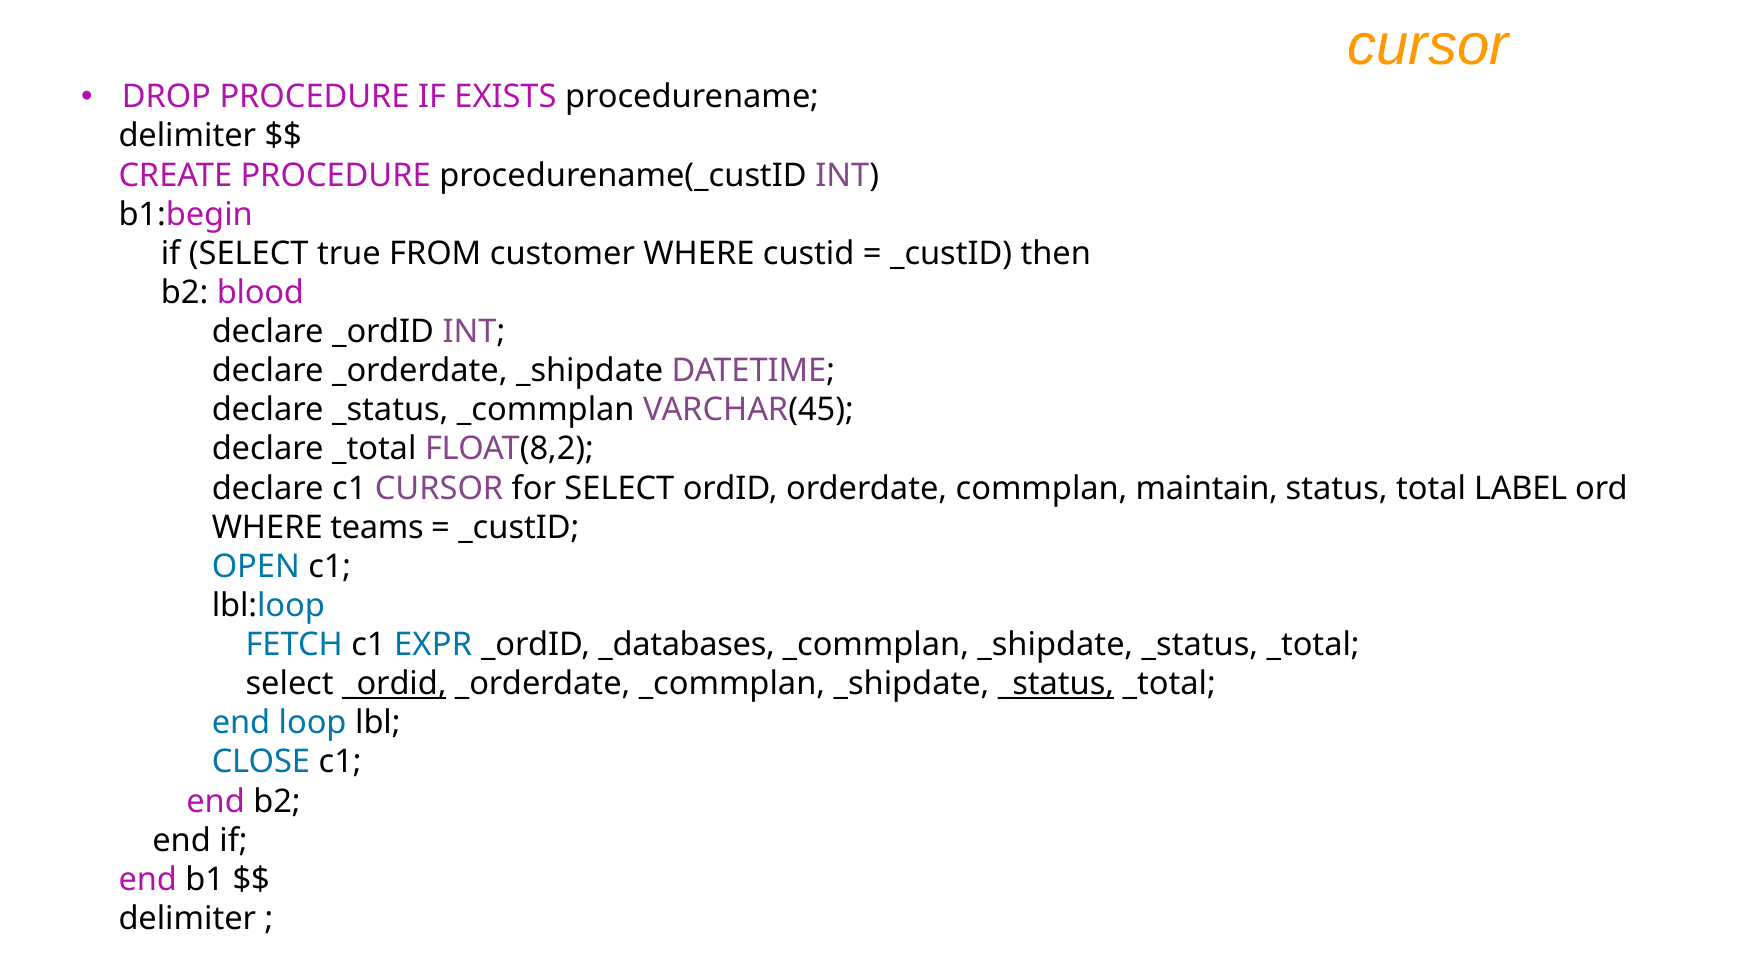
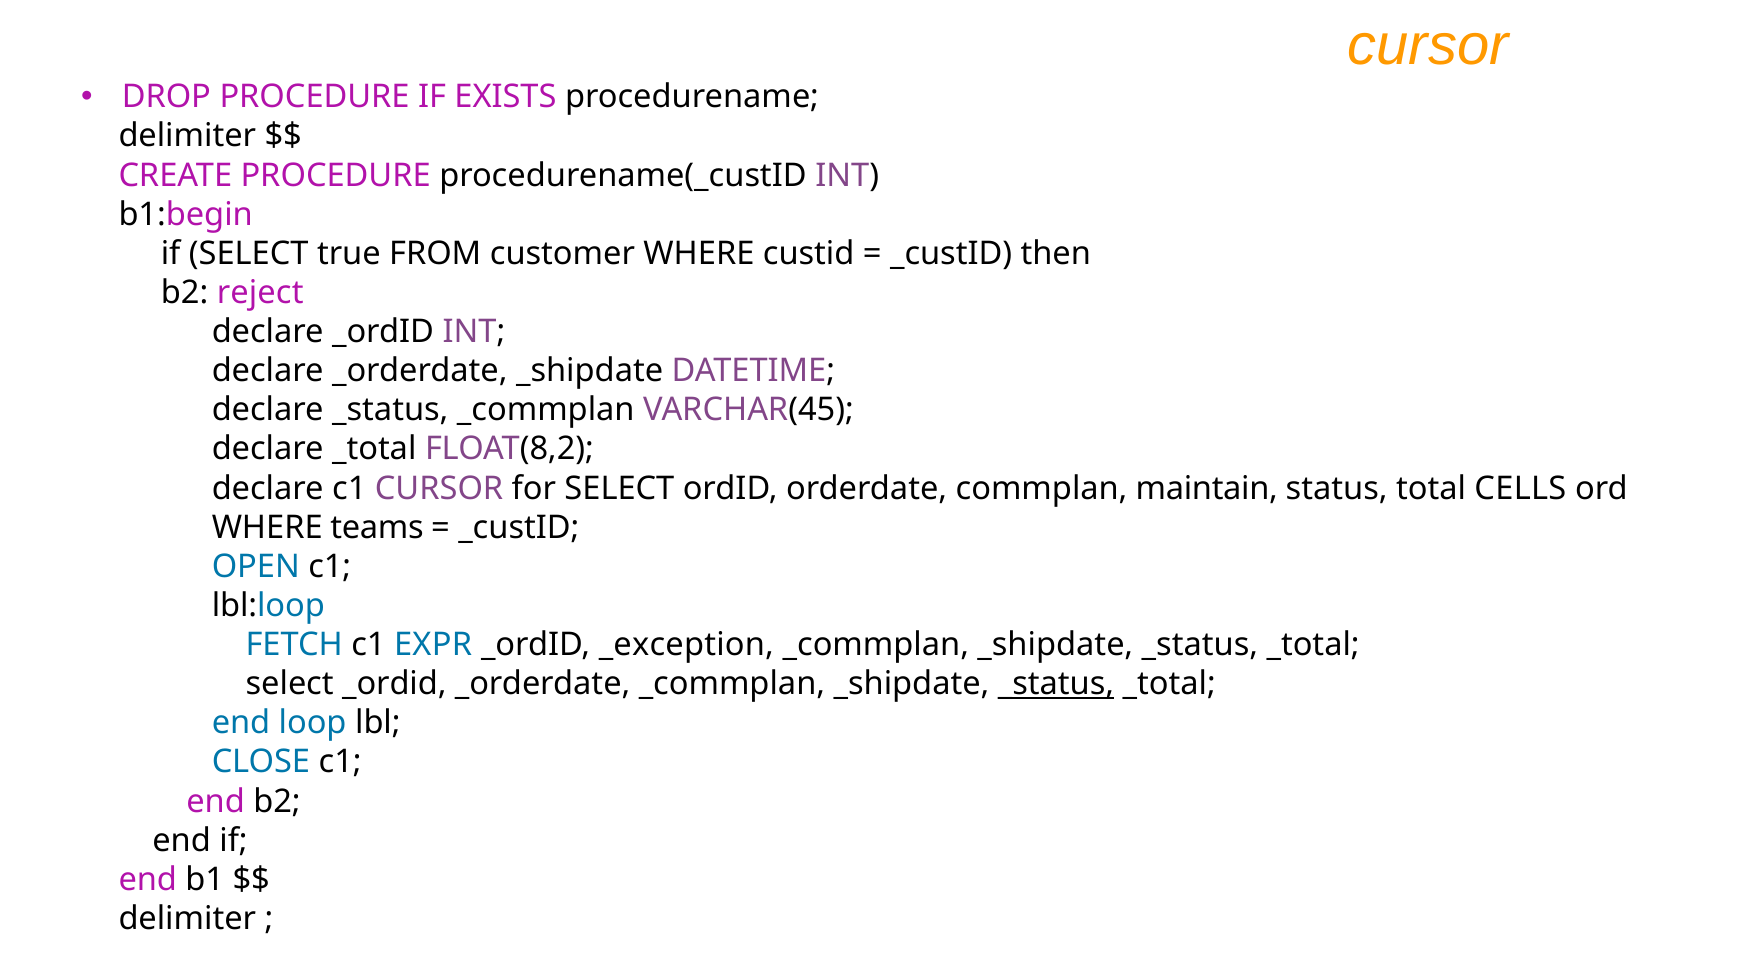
blood: blood -> reject
LABEL: LABEL -> CELLS
_databases: _databases -> _exception
_ordid at (394, 684) underline: present -> none
